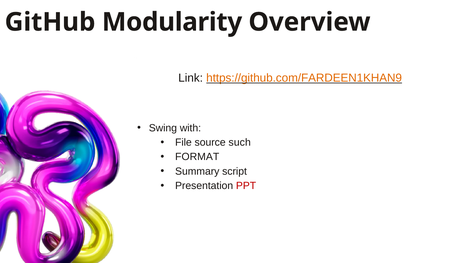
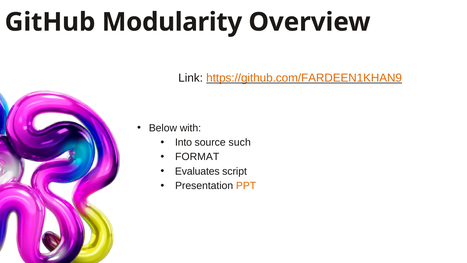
Swing: Swing -> Below
File: File -> Into
Summary: Summary -> Evaluates
PPT colour: red -> orange
